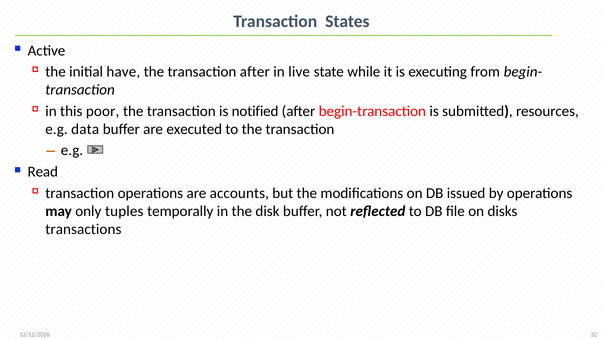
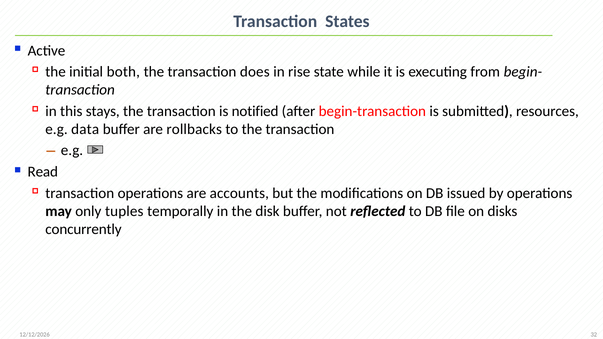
have: have -> both
transaction after: after -> does
live: live -> rise
poor: poor -> stays
executed: executed -> rollbacks
transactions: transactions -> concurrently
